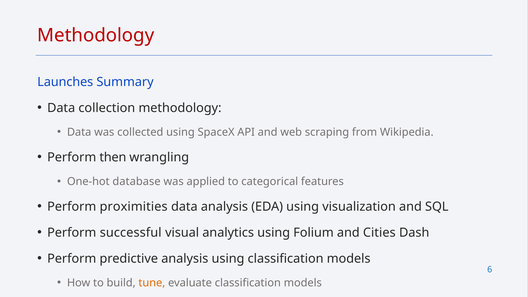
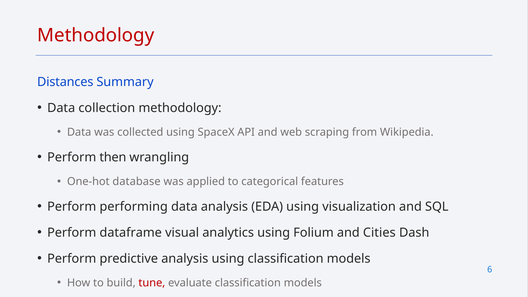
Launches: Launches -> Distances
proximities: proximities -> performing
successful: successful -> dataframe
tune colour: orange -> red
